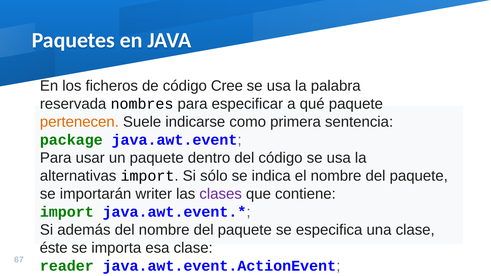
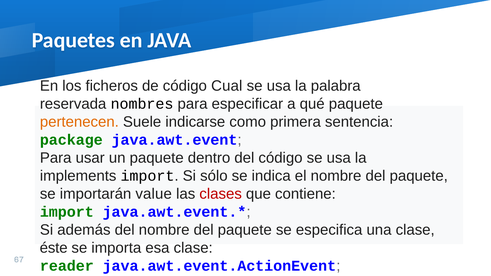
Cree: Cree -> Cual
alternativas: alternativas -> implements
writer: writer -> value
clases colour: purple -> red
